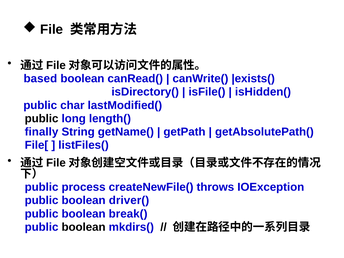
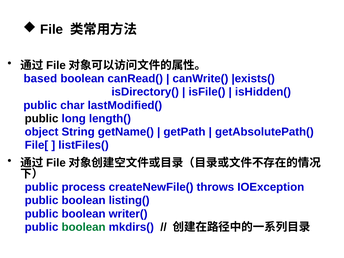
finally: finally -> object
driver(: driver( -> listing(
break(: break( -> writer(
boolean at (84, 227) colour: black -> green
